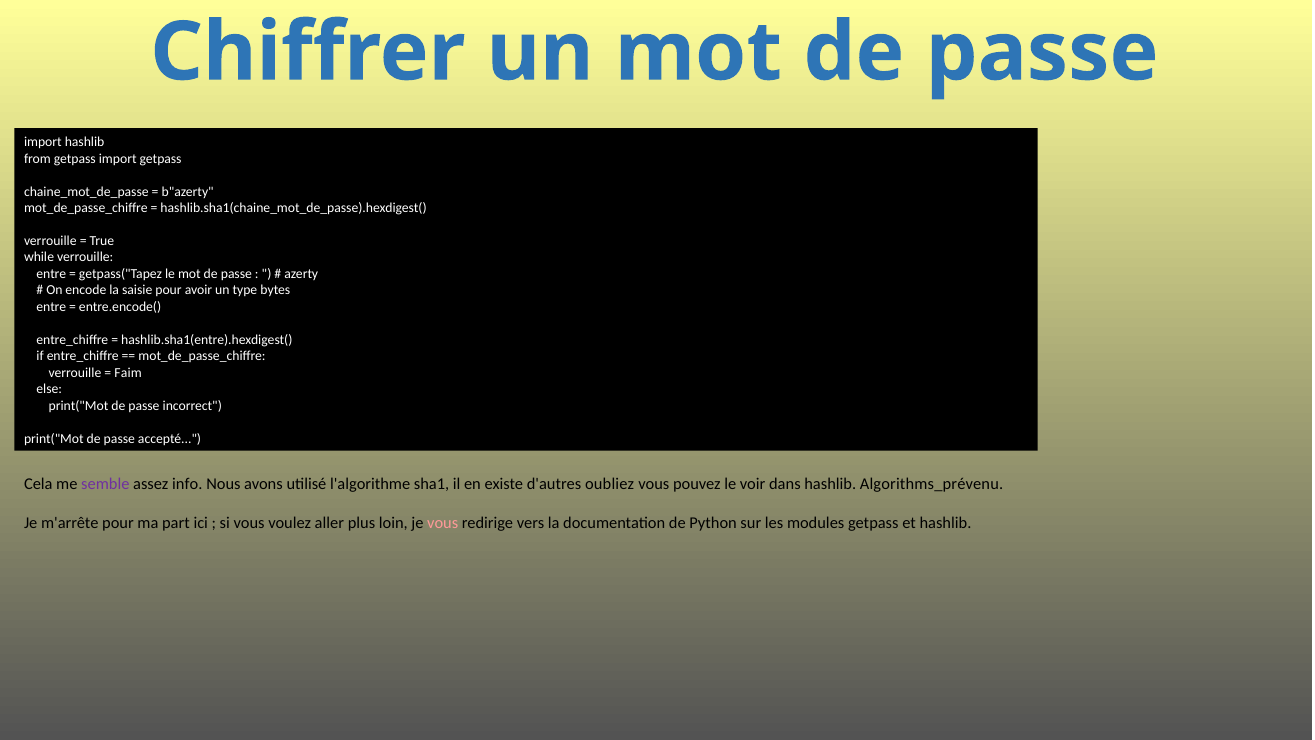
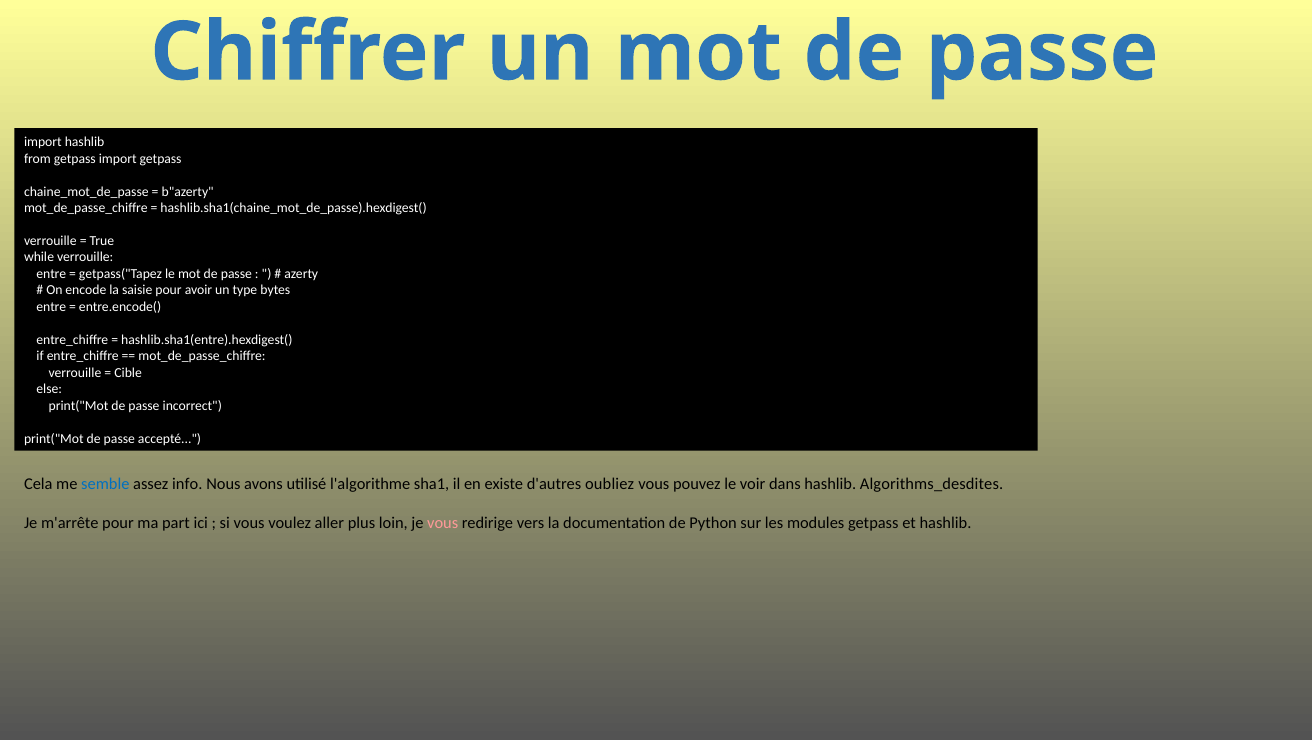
Faim: Faim -> Cible
semble colour: purple -> blue
Algorithms_prévenu: Algorithms_prévenu -> Algorithms_desdites
